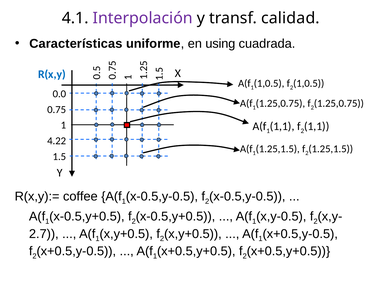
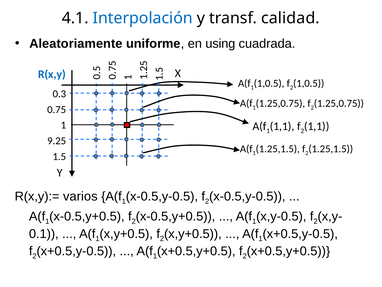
Interpolación colour: purple -> blue
Características: Características -> Aleatoriamente
0.0: 0.0 -> 0.3
4.22: 4.22 -> 9.25
coffee: coffee -> varios
2.7: 2.7 -> 0.1
